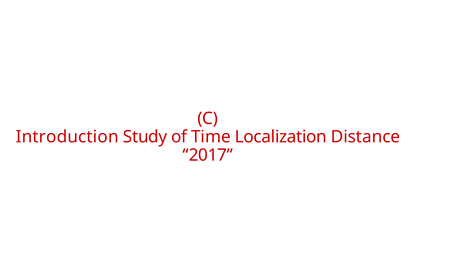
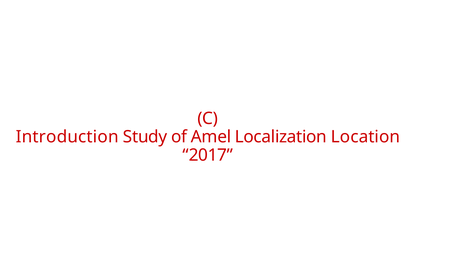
Time: Time -> Amel
Distance: Distance -> Location
